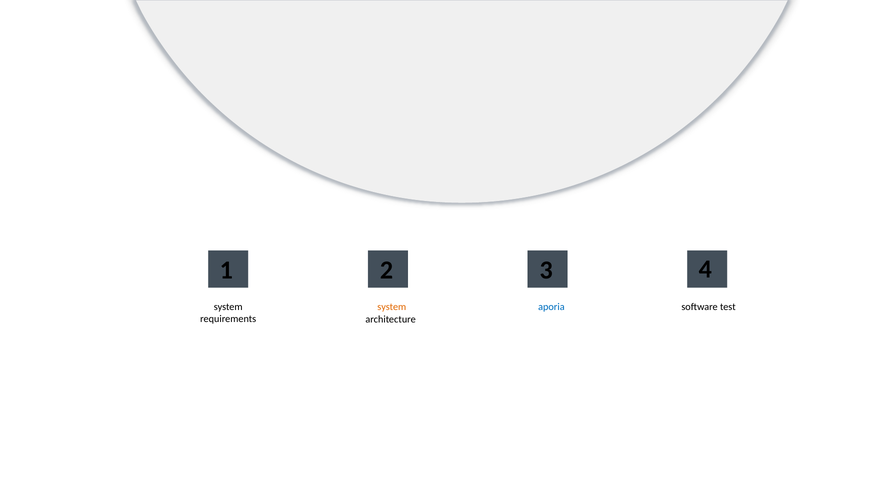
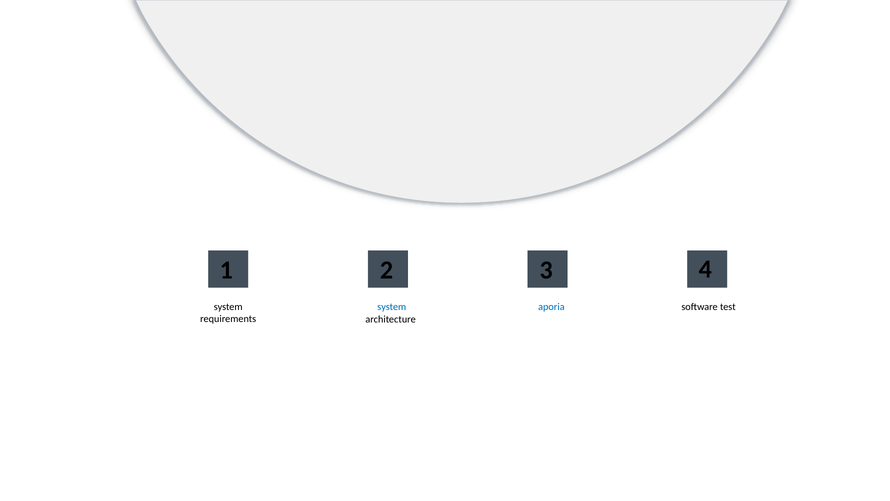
system at (392, 307) colour: orange -> blue
